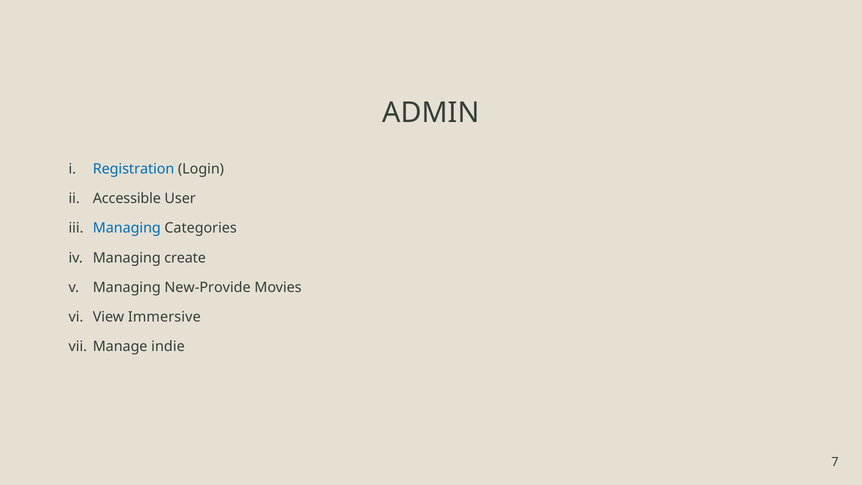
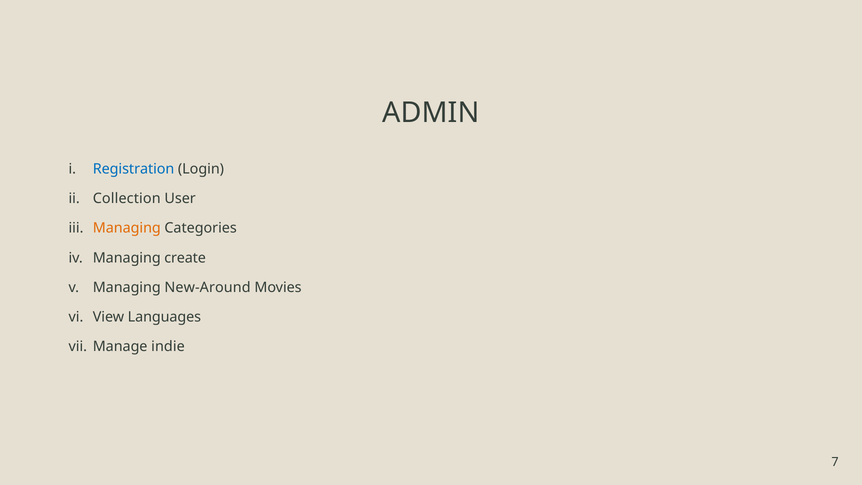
Accessible: Accessible -> Collection
Managing at (127, 228) colour: blue -> orange
New-Provide: New-Provide -> New-Around
Immersive: Immersive -> Languages
